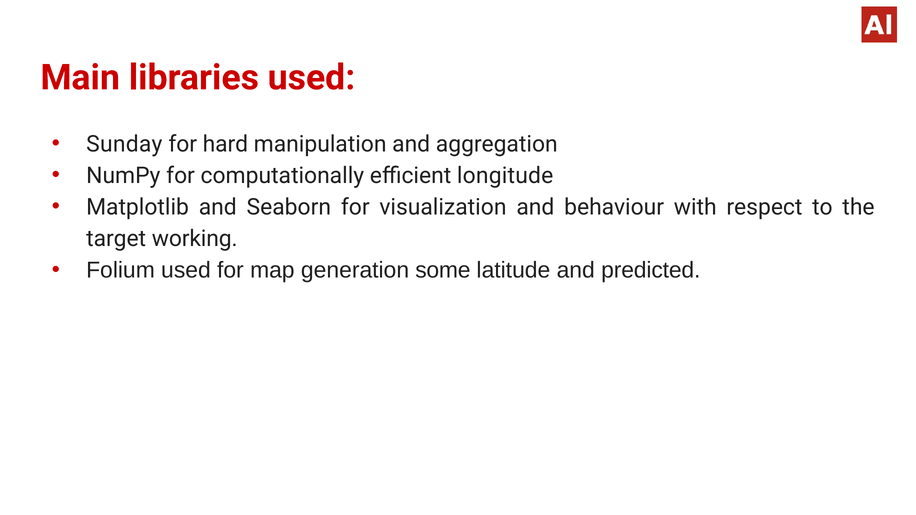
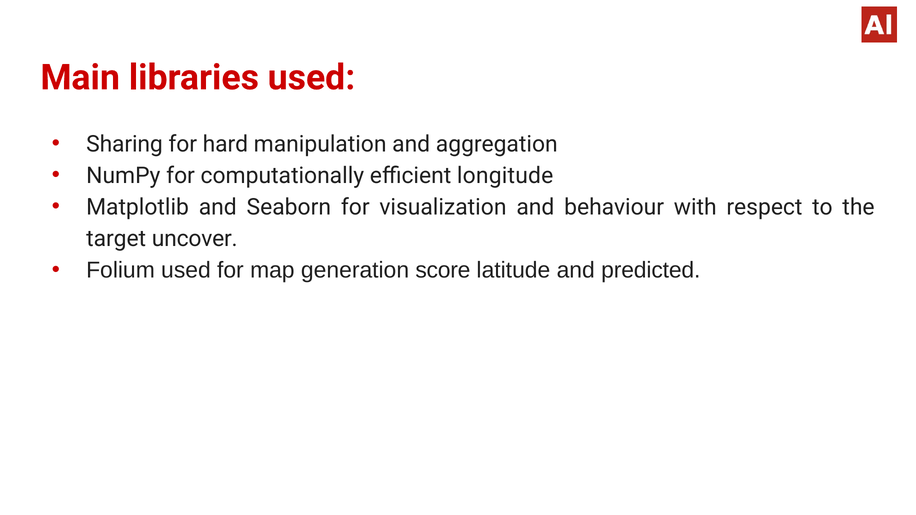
Sunday: Sunday -> Sharing
working: working -> uncover
some: some -> score
